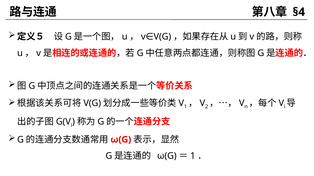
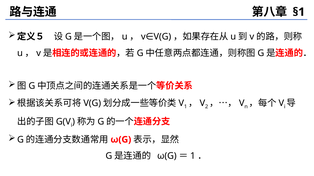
§4: §4 -> §1
